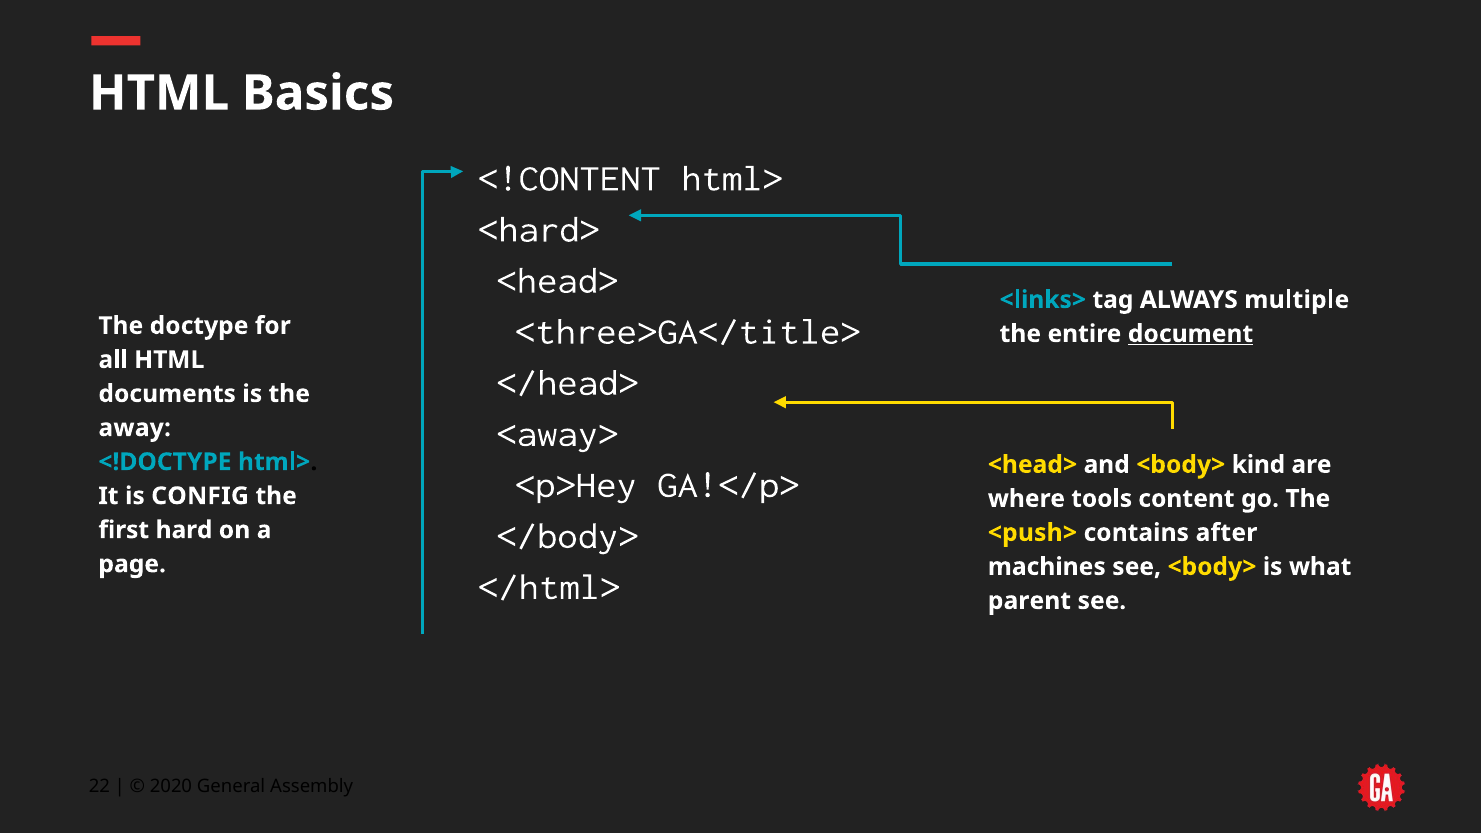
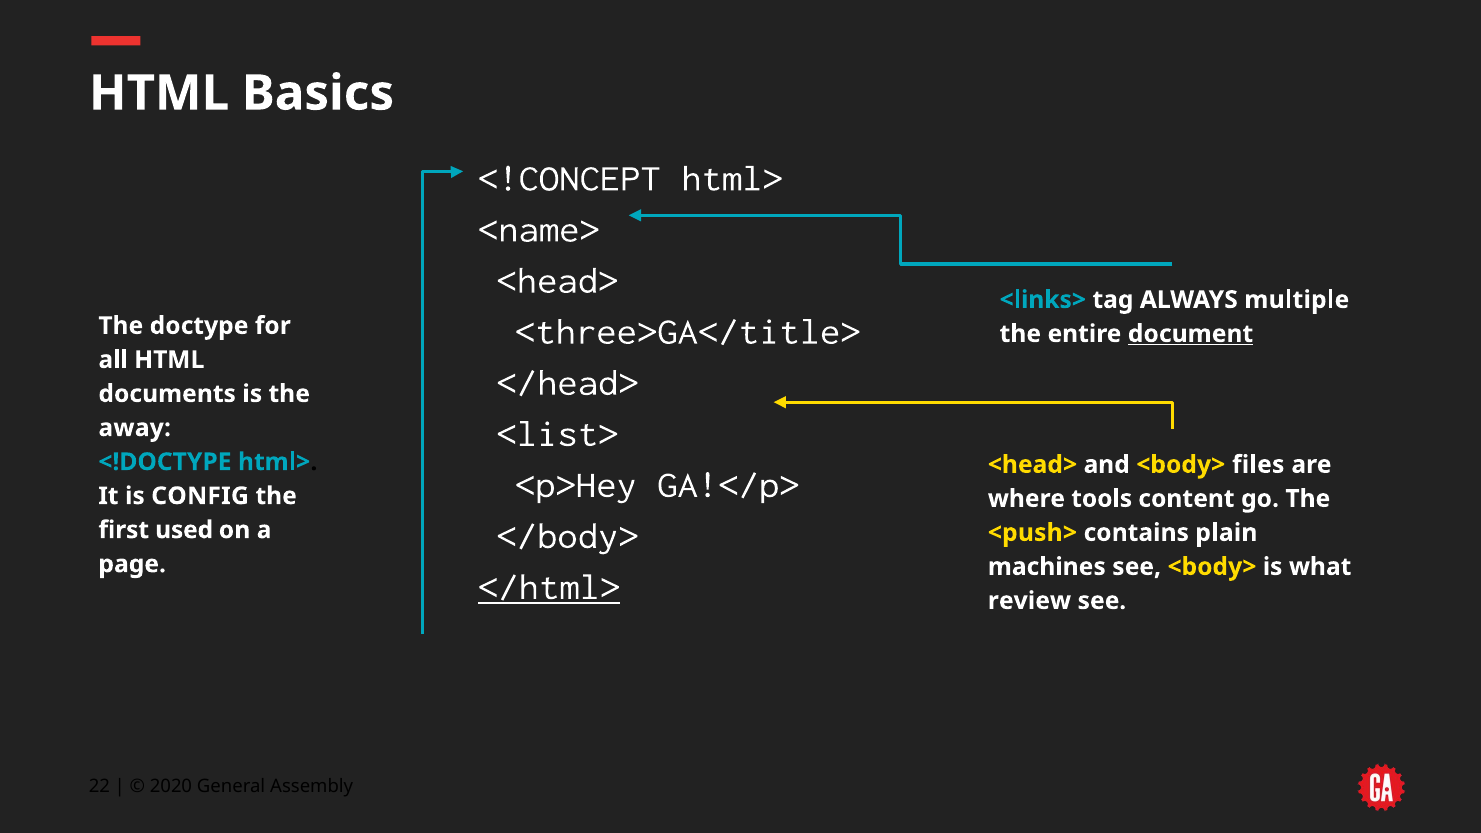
<!CONTENT: <!CONTENT -> <!CONCEPT
<hard>: <hard> -> <name>
<away>: <away> -> <list>
kind: kind -> files
hard: hard -> used
after: after -> plain
</html> underline: none -> present
parent: parent -> review
